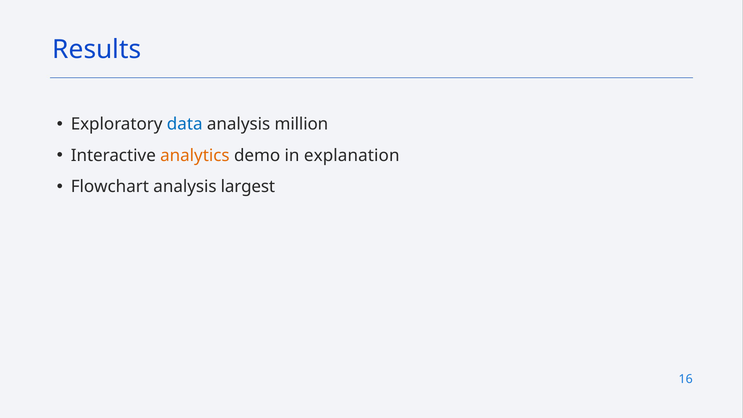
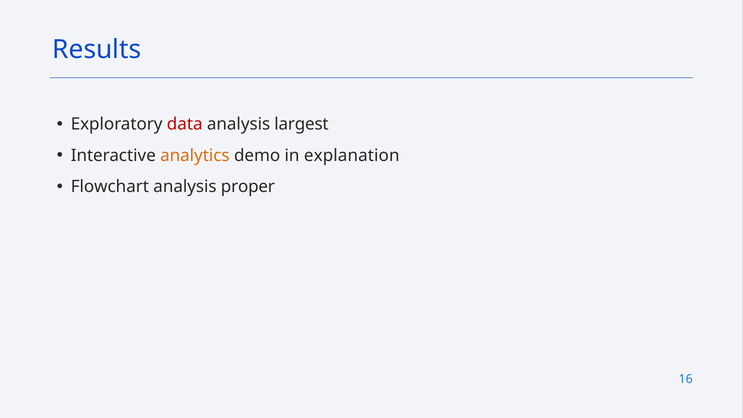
data colour: blue -> red
million: million -> largest
largest: largest -> proper
